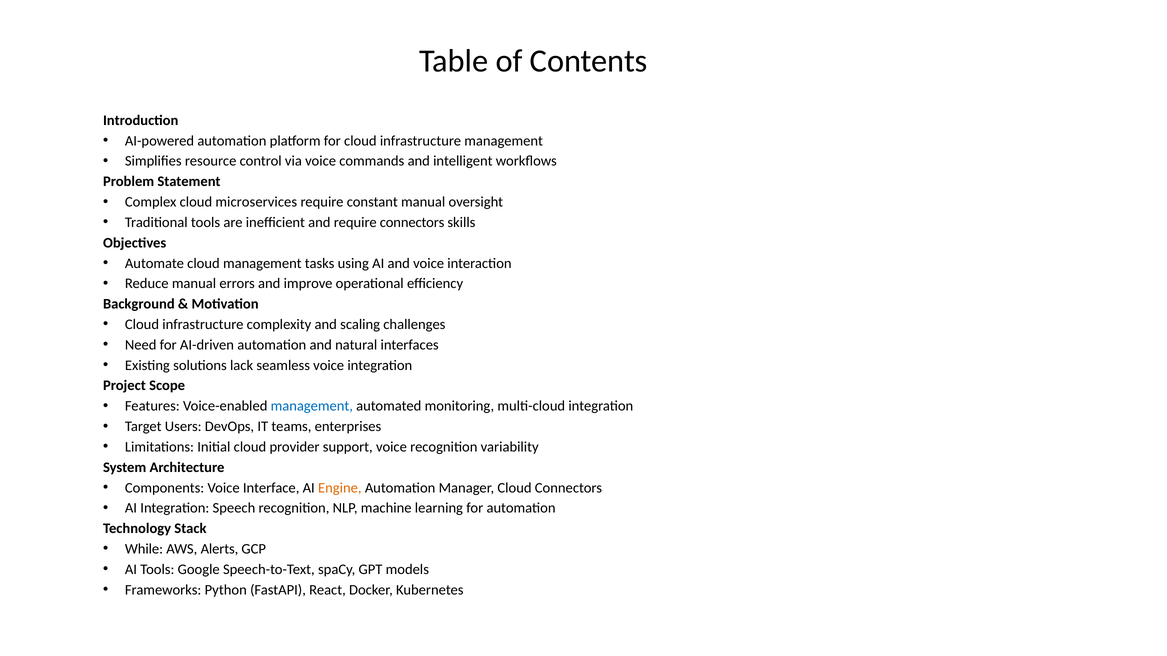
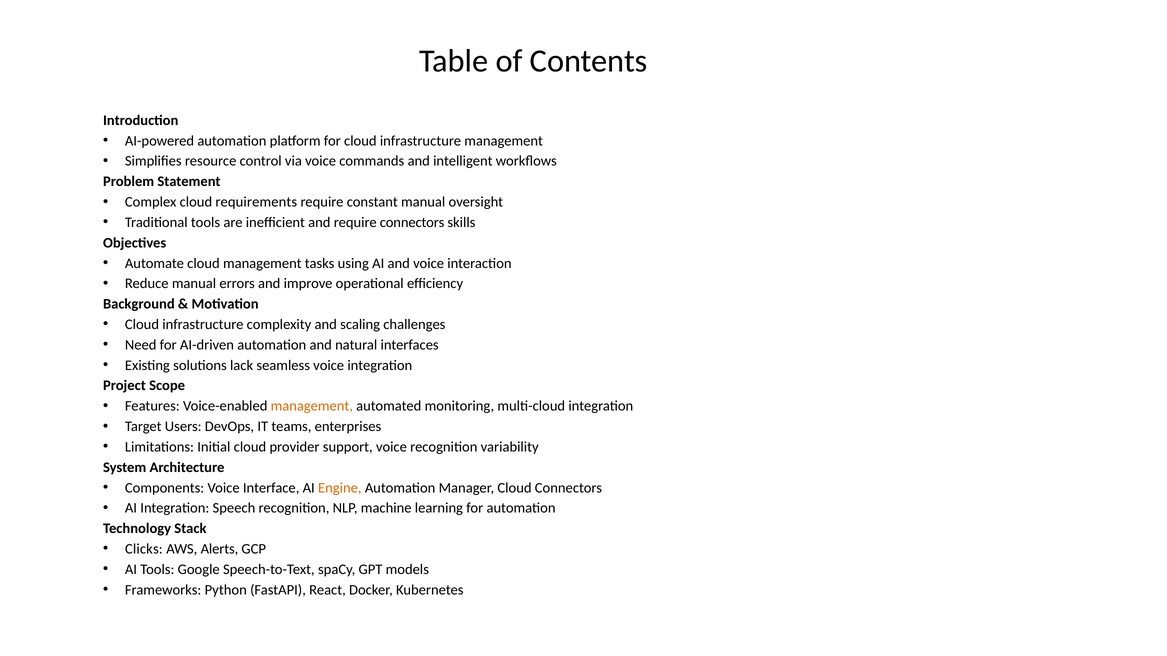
microservices: microservices -> requirements
management at (312, 406) colour: blue -> orange
While: While -> Clicks
